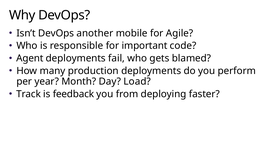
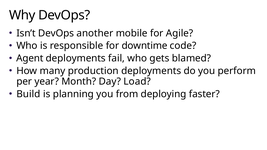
important: important -> downtime
Track: Track -> Build
feedback: feedback -> planning
